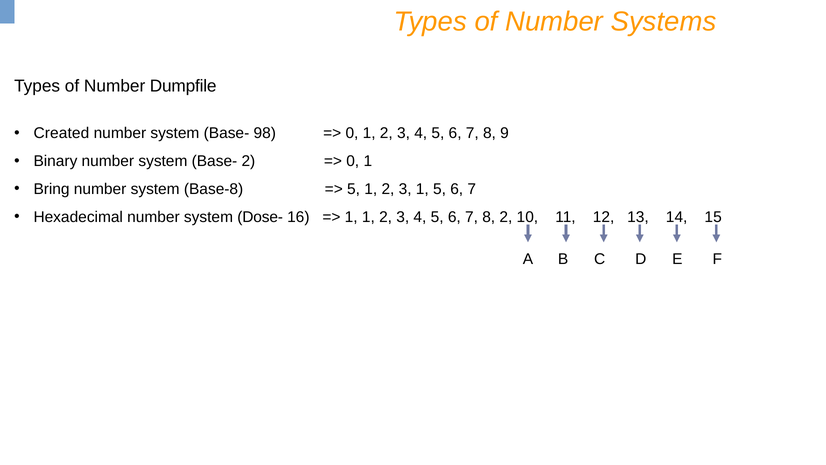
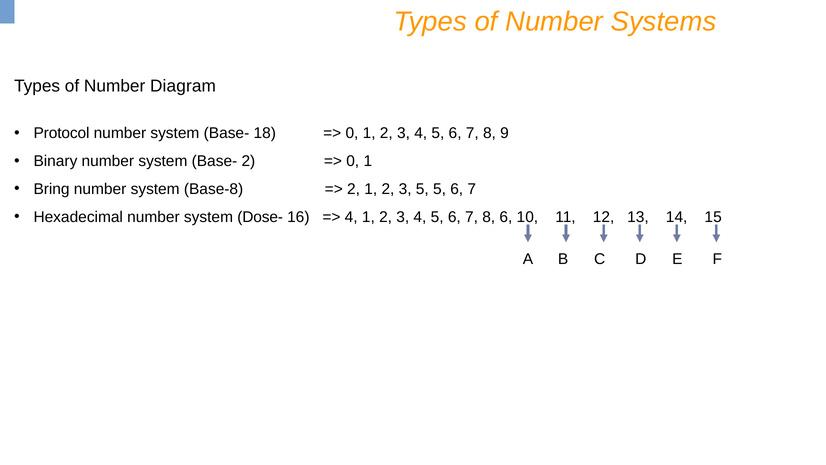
Dumpfile: Dumpfile -> Diagram
Created: Created -> Protocol
98: 98 -> 18
5 at (354, 189): 5 -> 2
3 1: 1 -> 5
1 at (351, 217): 1 -> 4
8 2: 2 -> 6
